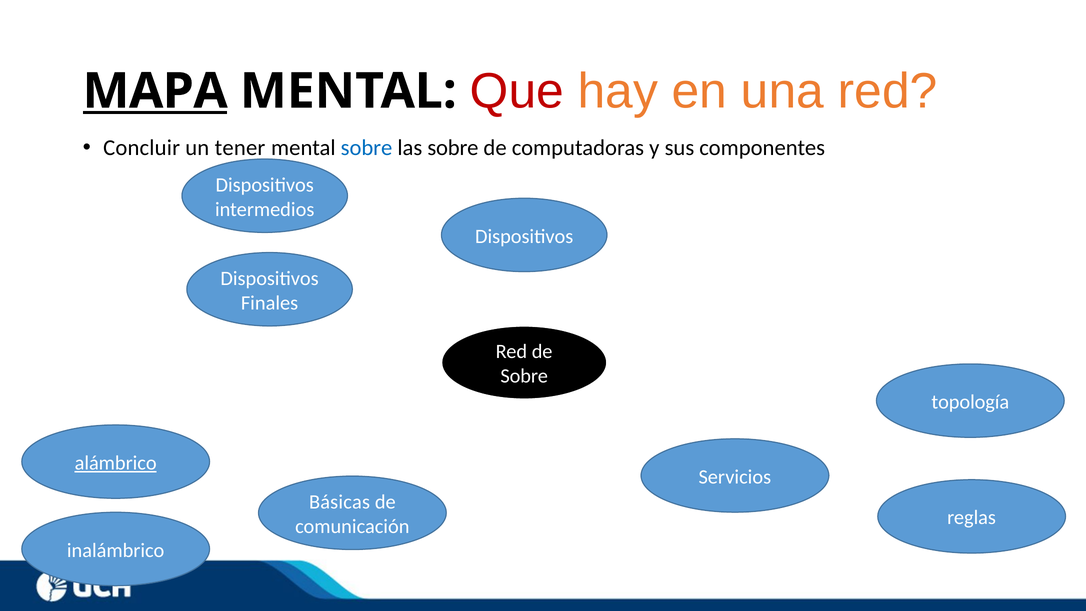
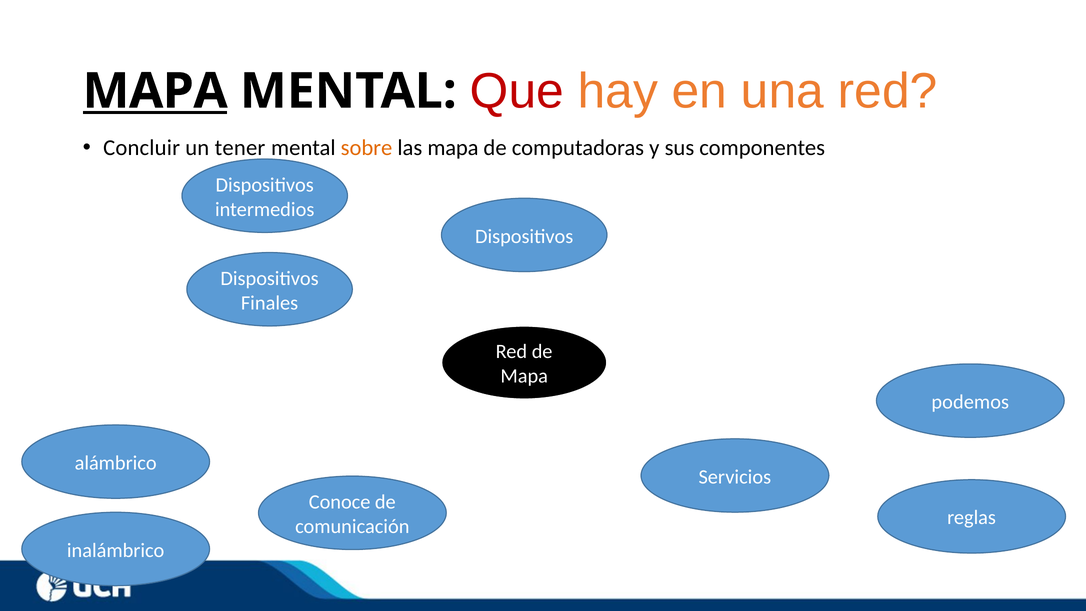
sobre at (367, 148) colour: blue -> orange
las sobre: sobre -> mapa
Sobre at (524, 376): Sobre -> Mapa
topología: topología -> podemos
alámbrico underline: present -> none
Básicas: Básicas -> Conoce
